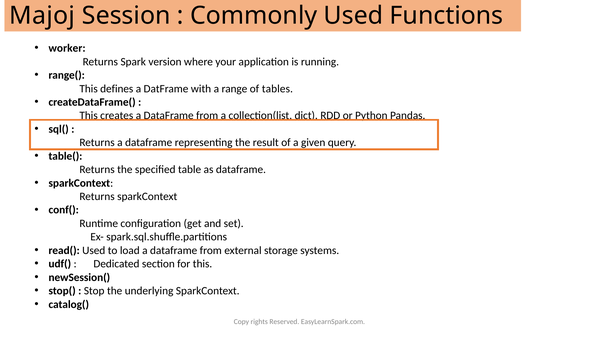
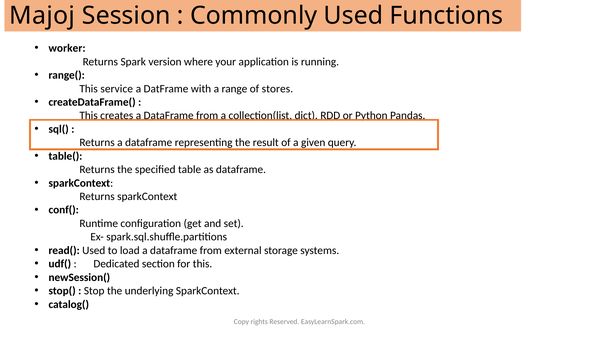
defines: defines -> service
tables: tables -> stores
